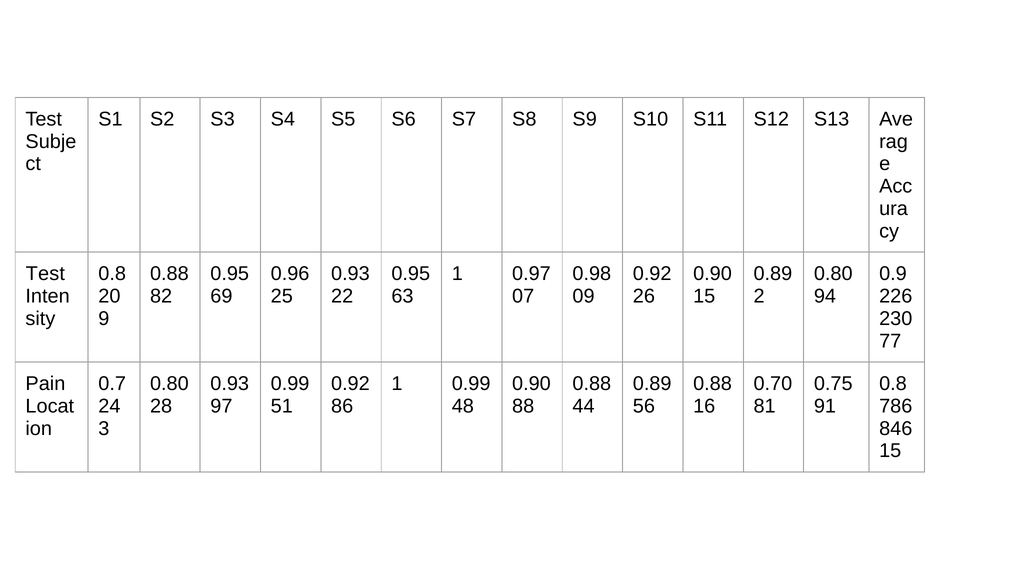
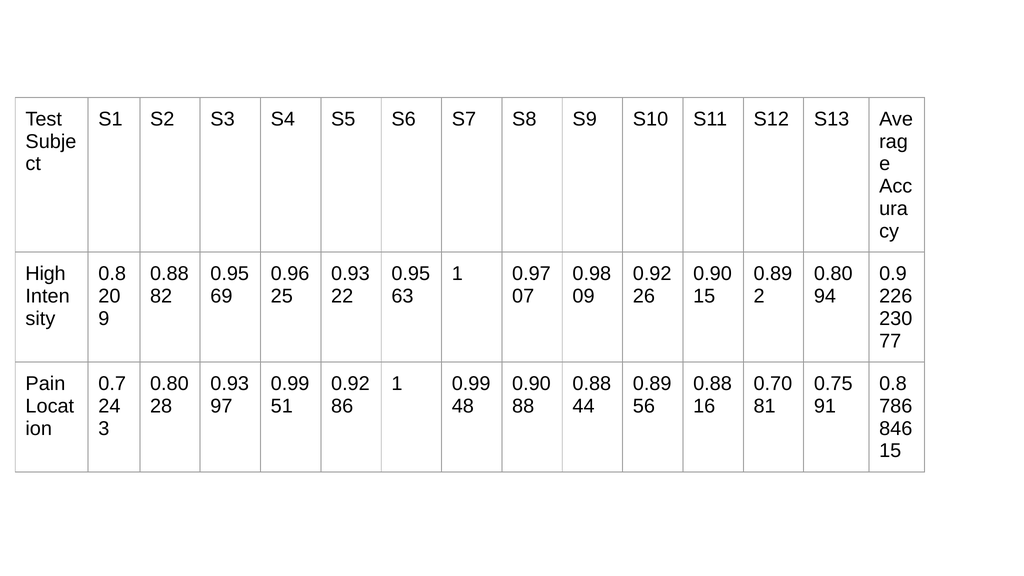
Test at (45, 274): Test -> High
